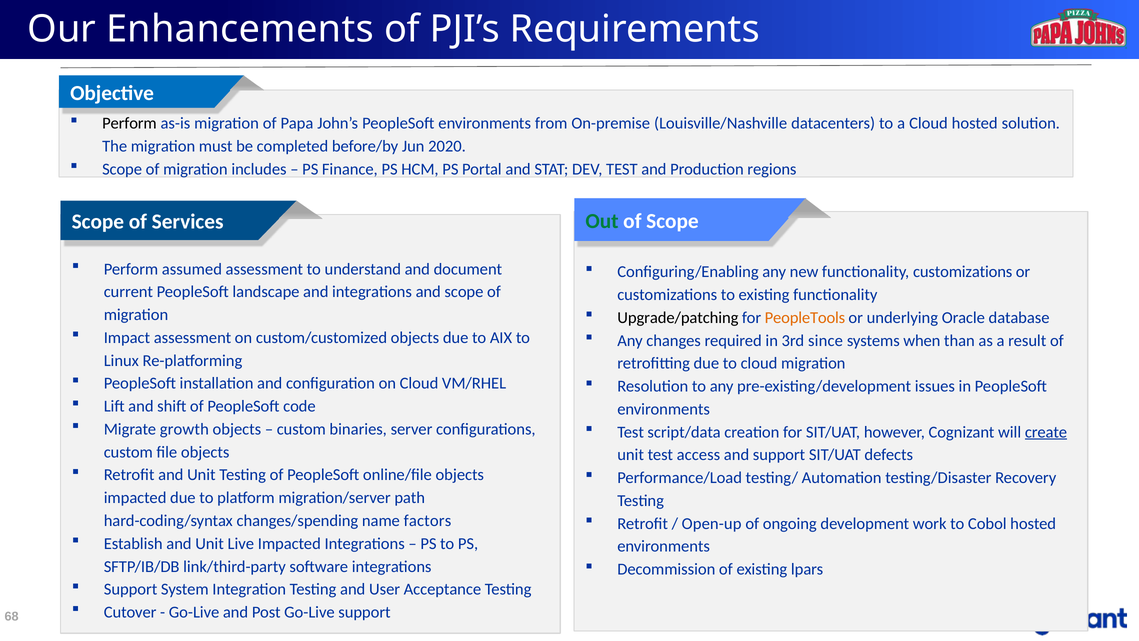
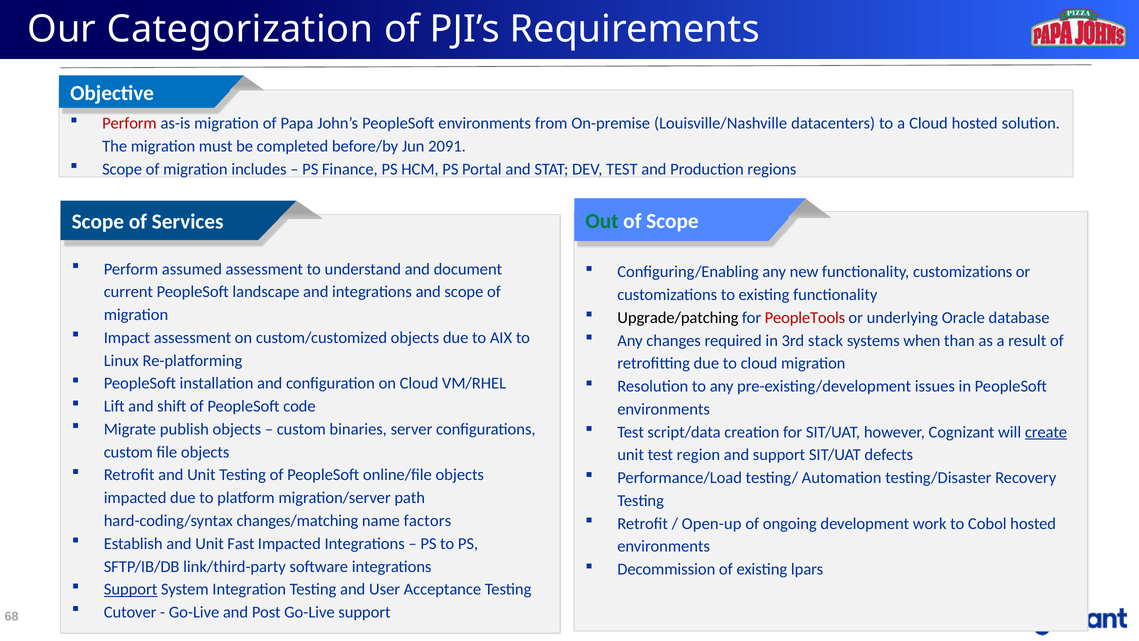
Enhancements: Enhancements -> Categorization
Perform at (129, 123) colour: black -> red
Jun 2020: 2020 -> 2091
PeopleTools colour: orange -> red
since: since -> stack
growth: growth -> publish
access: access -> region
changes/spending: changes/spending -> changes/matching
Live: Live -> Fast
Support at (131, 589) underline: none -> present
